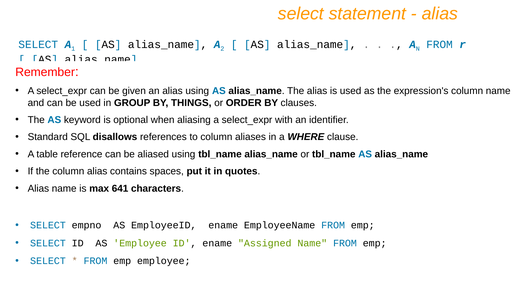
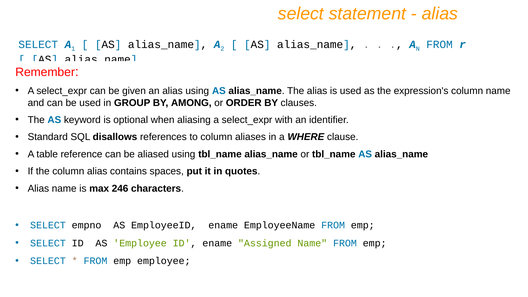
THINGS: THINGS -> AMONG
641: 641 -> 246
